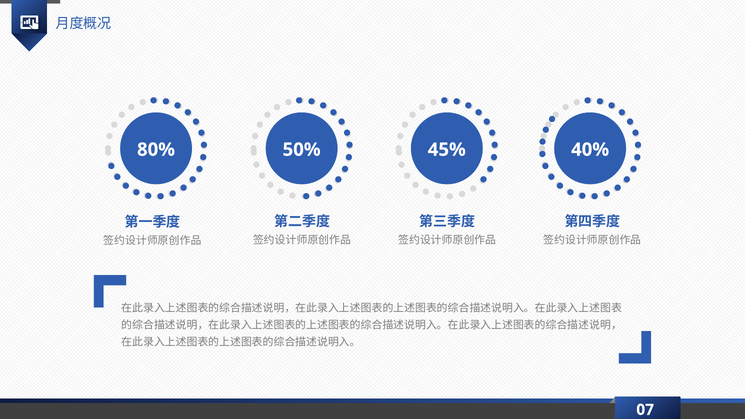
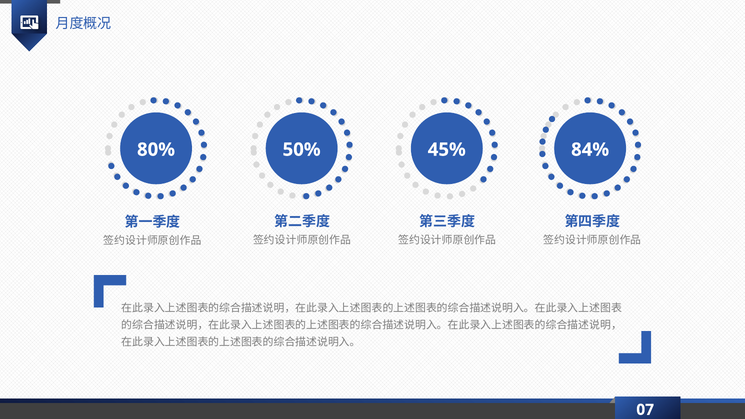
40%: 40% -> 84%
